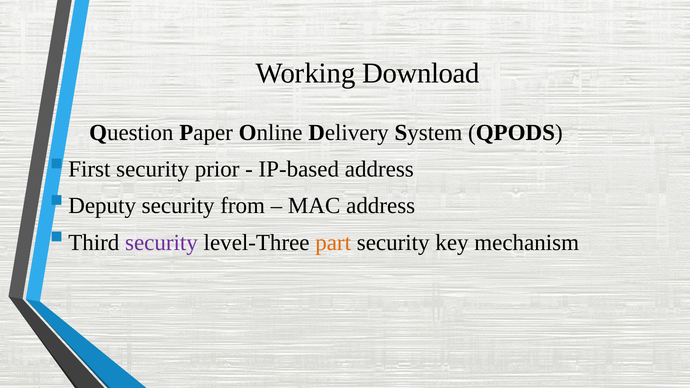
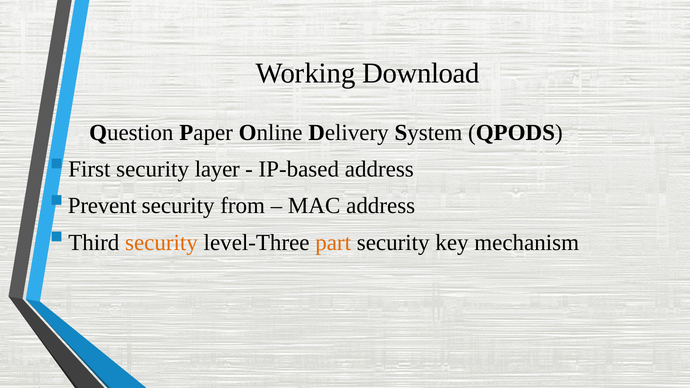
prior: prior -> layer
Deputy: Deputy -> Prevent
security at (161, 242) colour: purple -> orange
